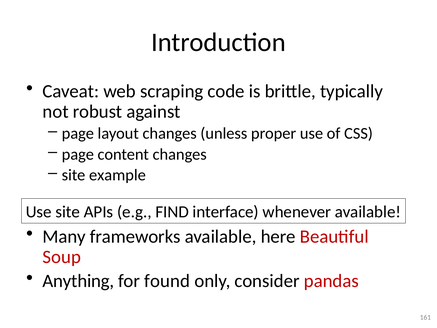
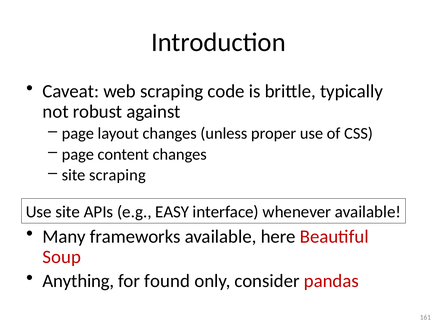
site example: example -> scraping
FIND: FIND -> EASY
